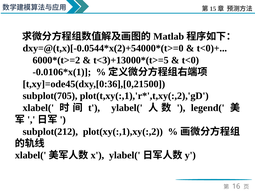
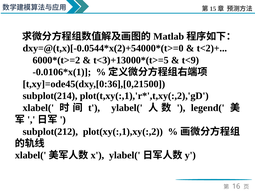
t<0)+: t<0)+ -> t<2)+
t<0: t<0 -> t<9
subplot(705: subplot(705 -> subplot(214
